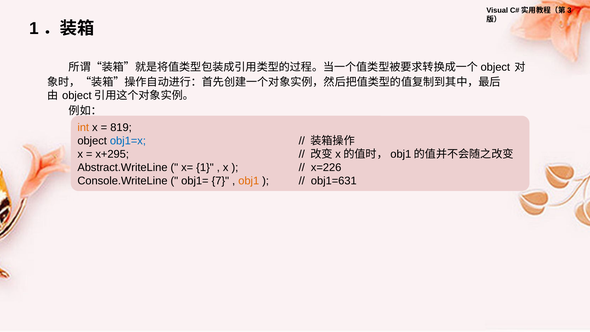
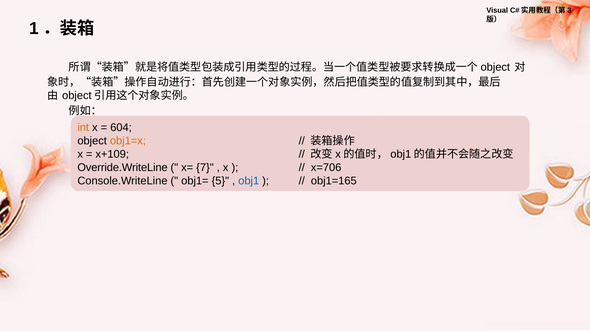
819: 819 -> 604
obj1=x colour: blue -> orange
x+295: x+295 -> x+109
Abstract.WriteLine: Abstract.WriteLine -> Override.WriteLine
x= 1: 1 -> 7
x=226: x=226 -> x=706
7: 7 -> 5
obj1 colour: orange -> blue
obj1=631: obj1=631 -> obj1=165
